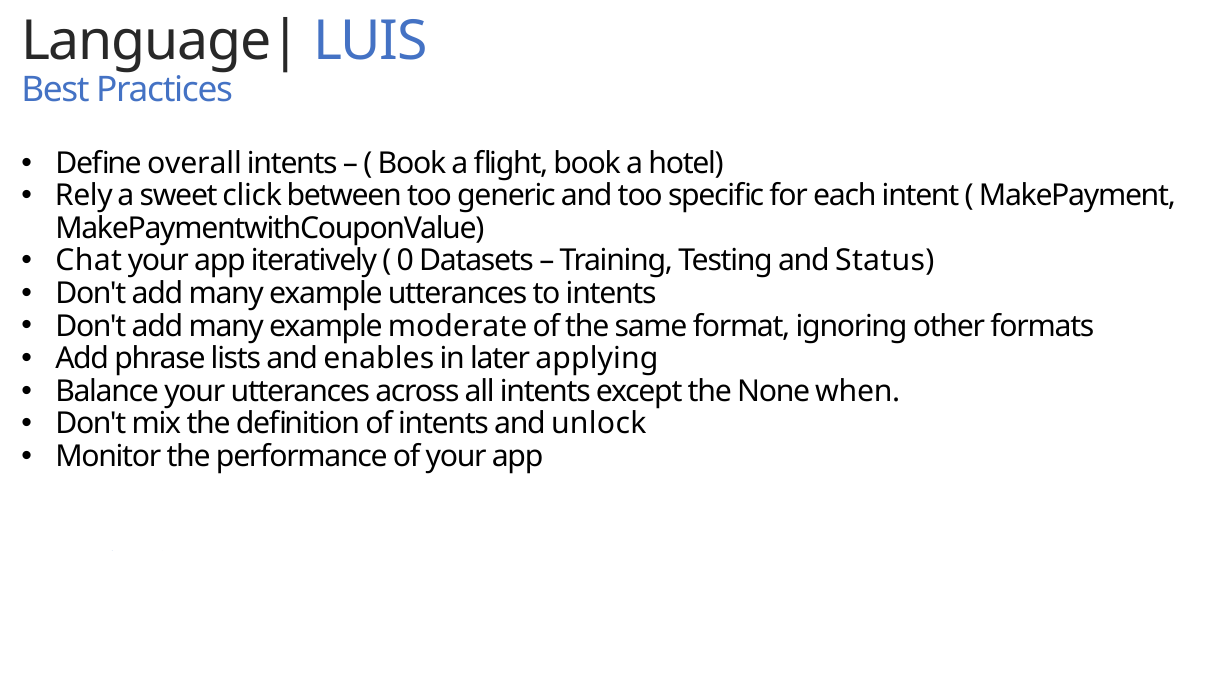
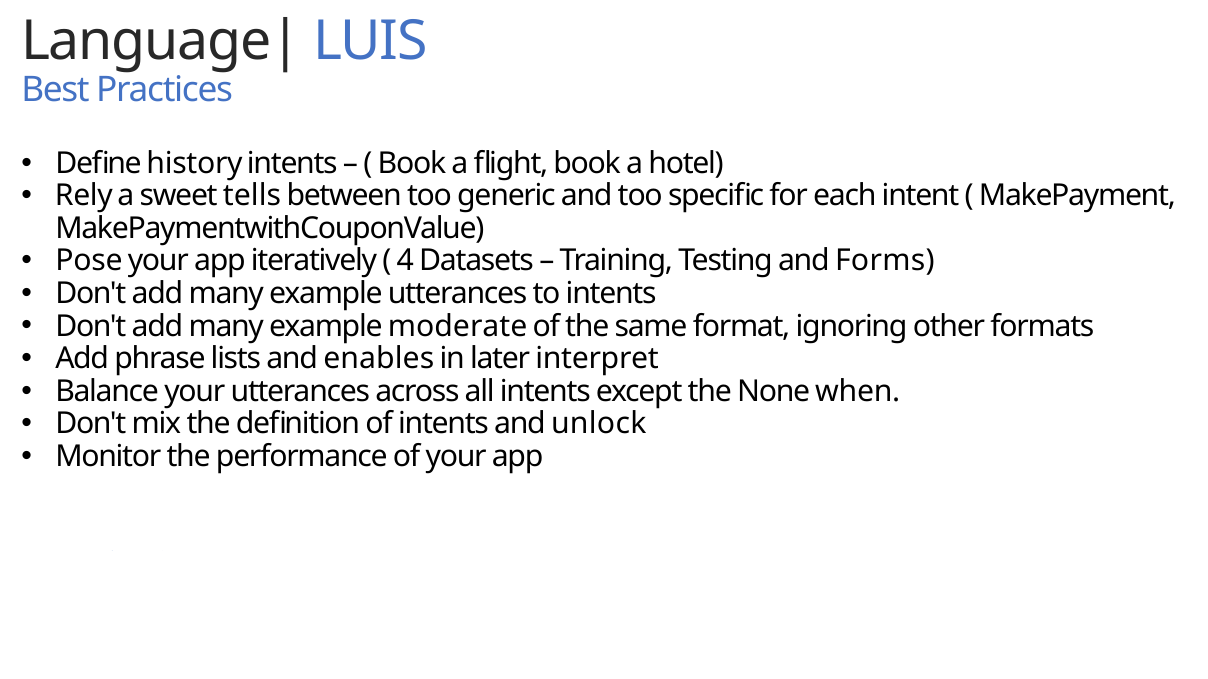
overall: overall -> history
click: click -> tells
Chat: Chat -> Pose
0: 0 -> 4
Status: Status -> Forms
applying: applying -> interpret
